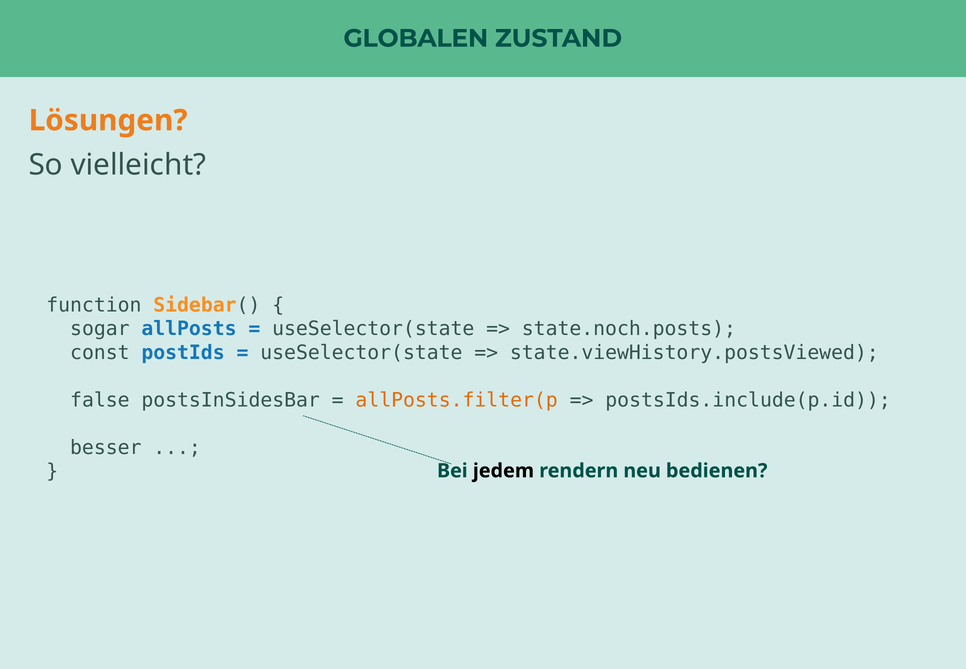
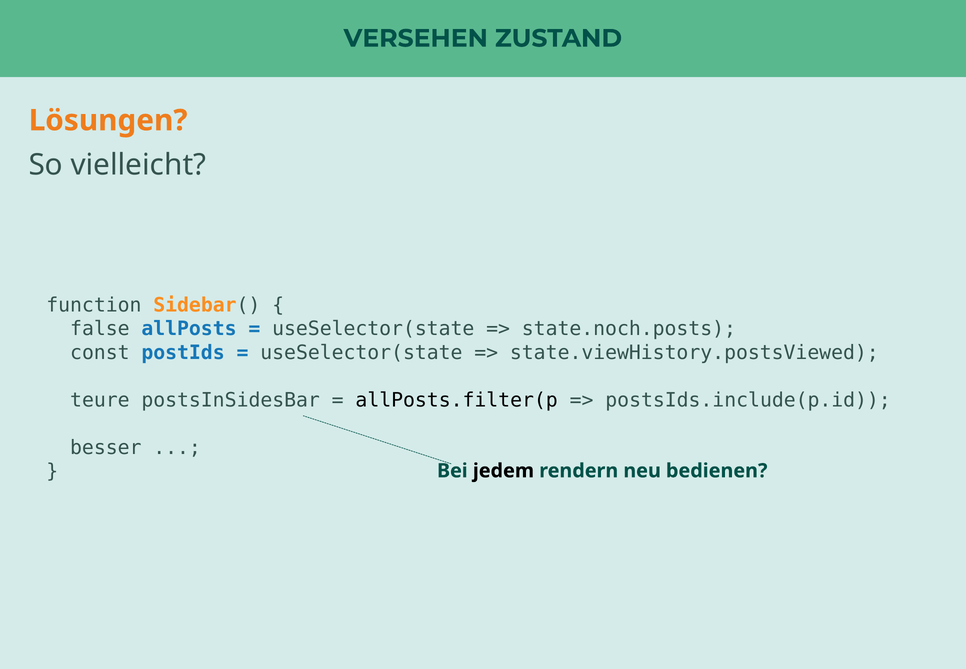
GLOBALEN: GLOBALEN -> VERSEHEN
sogar: sogar -> false
false: false -> teure
allPosts.filter(p colour: orange -> black
